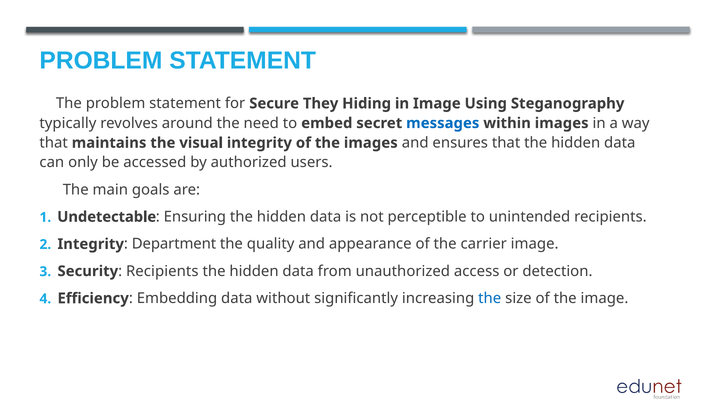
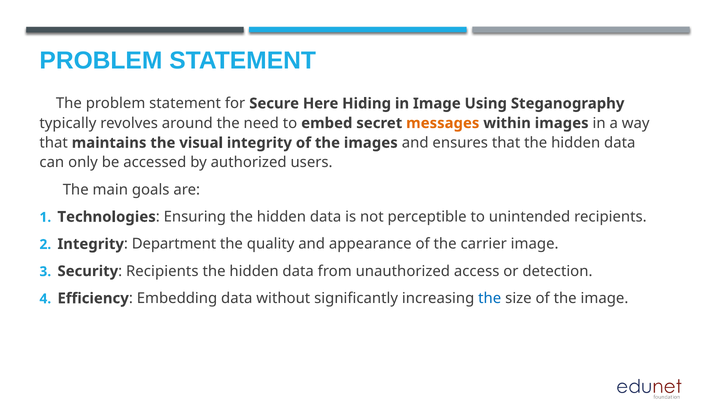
They: They -> Here
messages colour: blue -> orange
Undetectable: Undetectable -> Technologies
